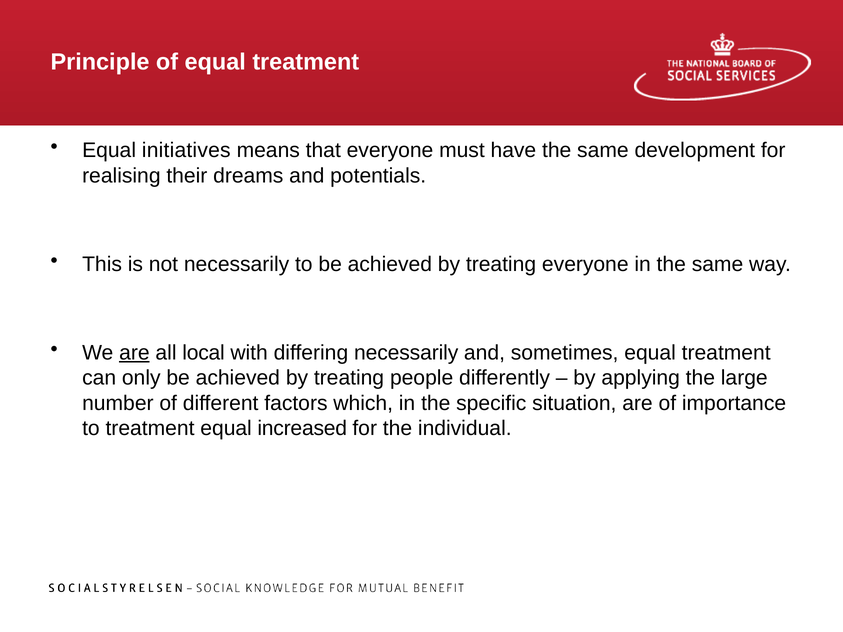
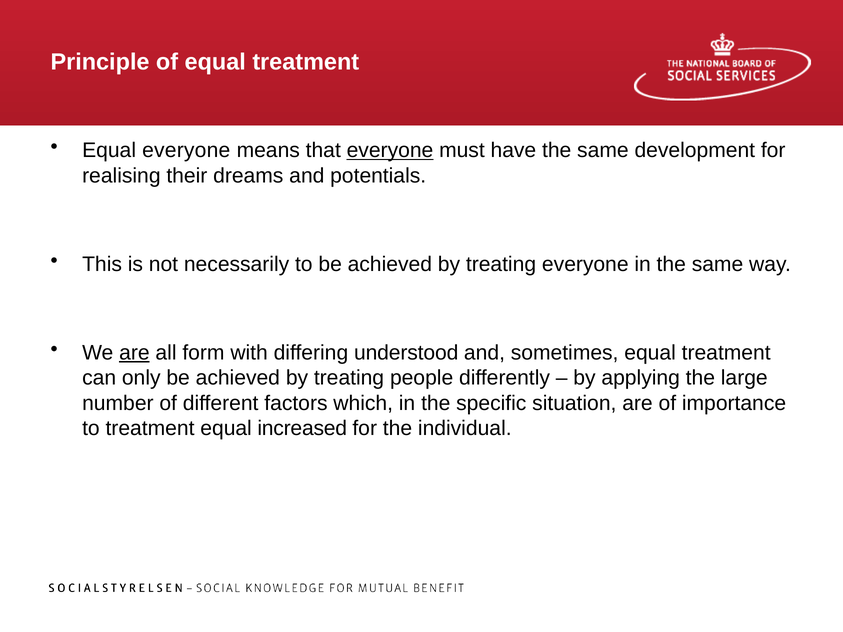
Equal initiatives: initiatives -> everyone
everyone at (390, 150) underline: none -> present
local: local -> form
differing necessarily: necessarily -> understood
